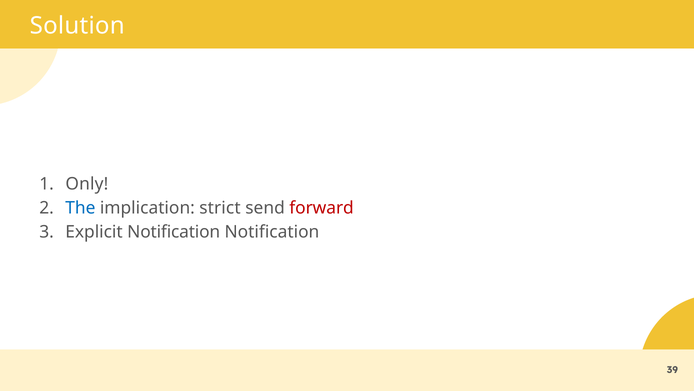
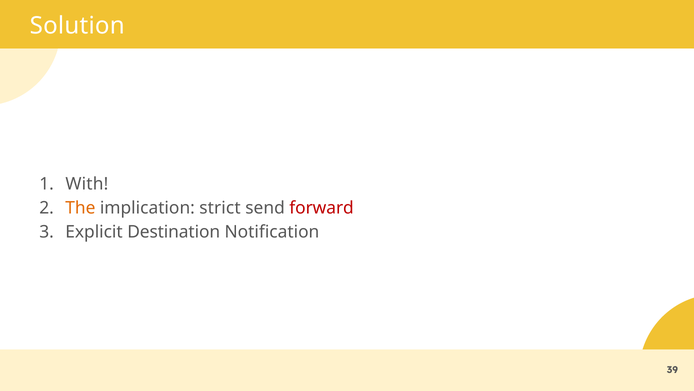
Only: Only -> With
The colour: blue -> orange
Explicit Notification: Notification -> Destination
